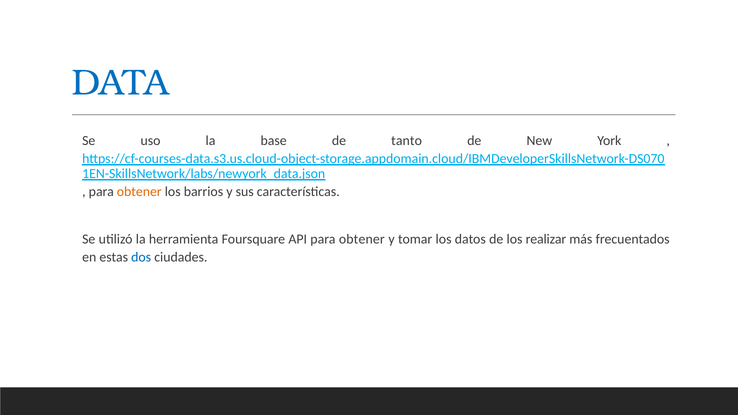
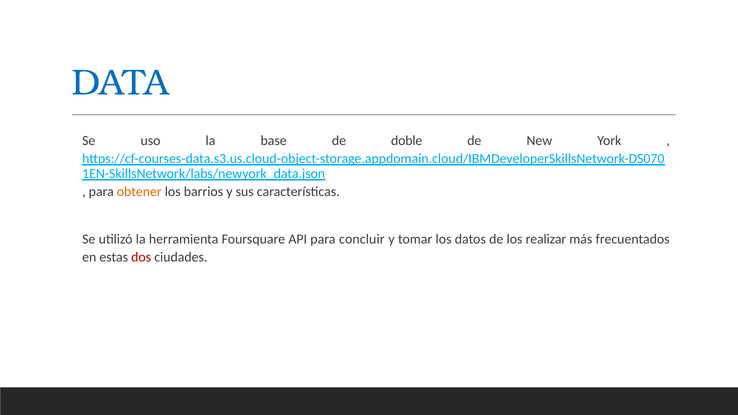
tanto: tanto -> doble
API para obtener: obtener -> concluir
dos colour: blue -> red
